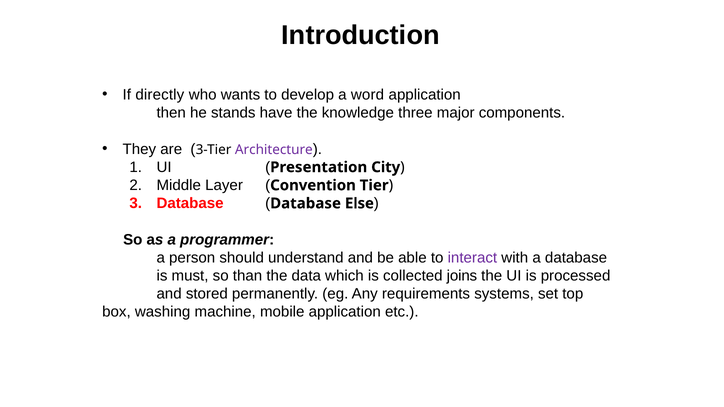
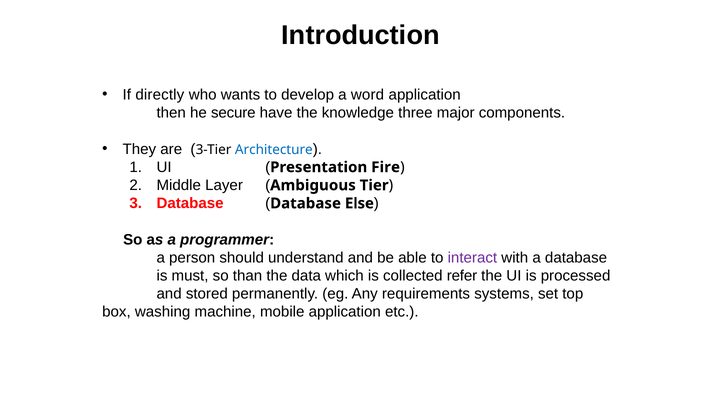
stands: stands -> secure
Architecture colour: purple -> blue
City: City -> Fire
Convention: Convention -> Ambiguous
joins: joins -> refer
